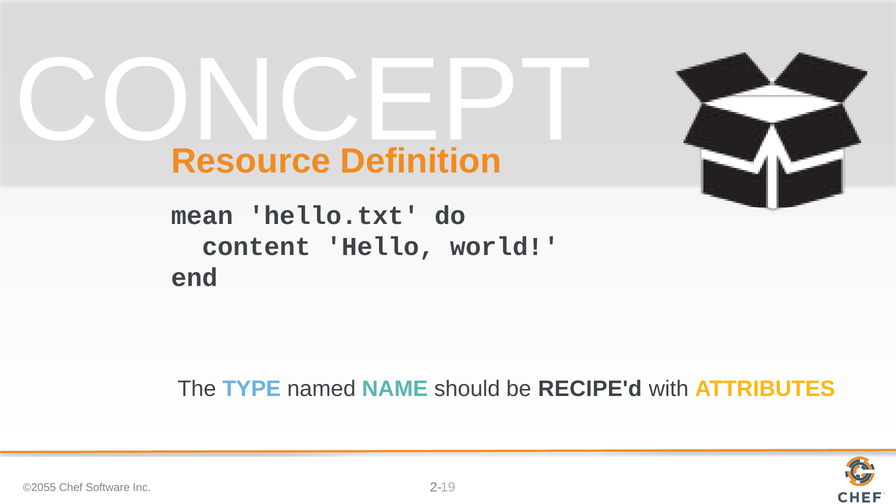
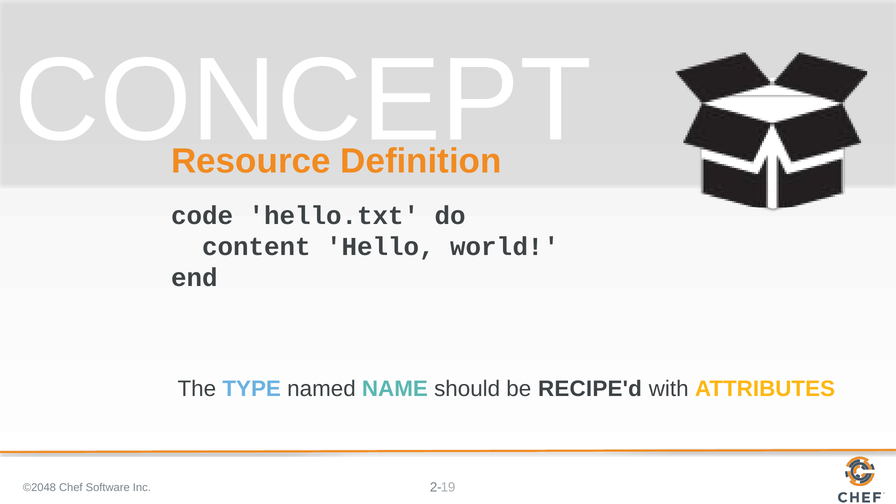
mean: mean -> code
©2055: ©2055 -> ©2048
